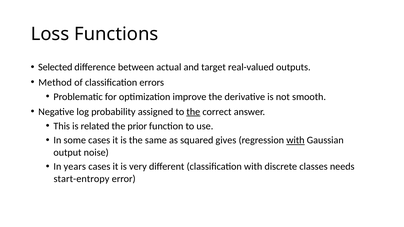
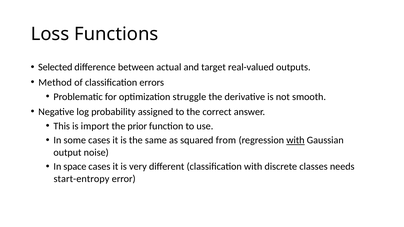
improve: improve -> struggle
the at (193, 112) underline: present -> none
related: related -> import
gives: gives -> from
years: years -> space
